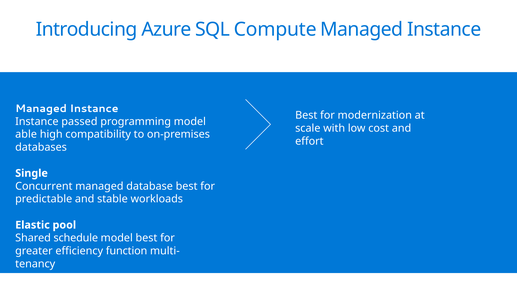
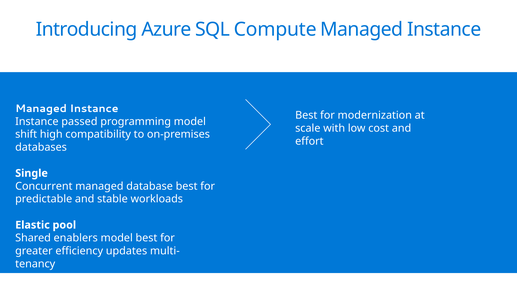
able: able -> shift
schedule: schedule -> enablers
function: function -> updates
